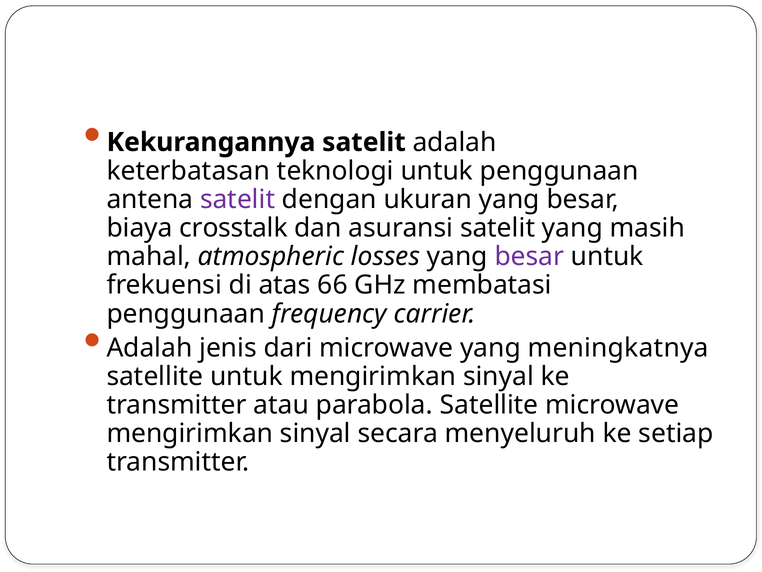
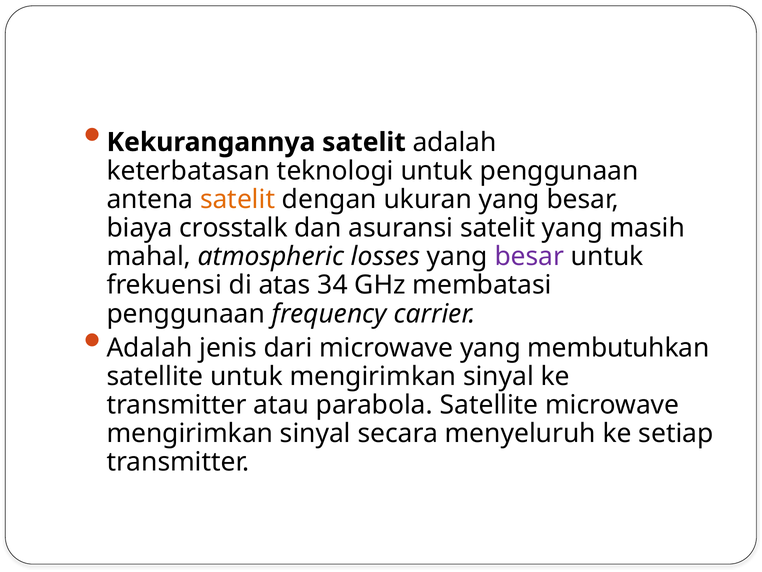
satelit at (238, 199) colour: purple -> orange
66: 66 -> 34
meningkatnya: meningkatnya -> membutuhkan
